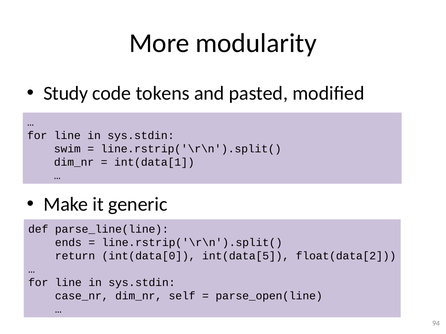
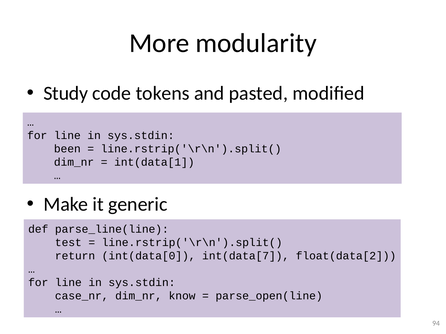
swim: swim -> been
ends: ends -> test
int(data[5: int(data[5 -> int(data[7
self: self -> know
